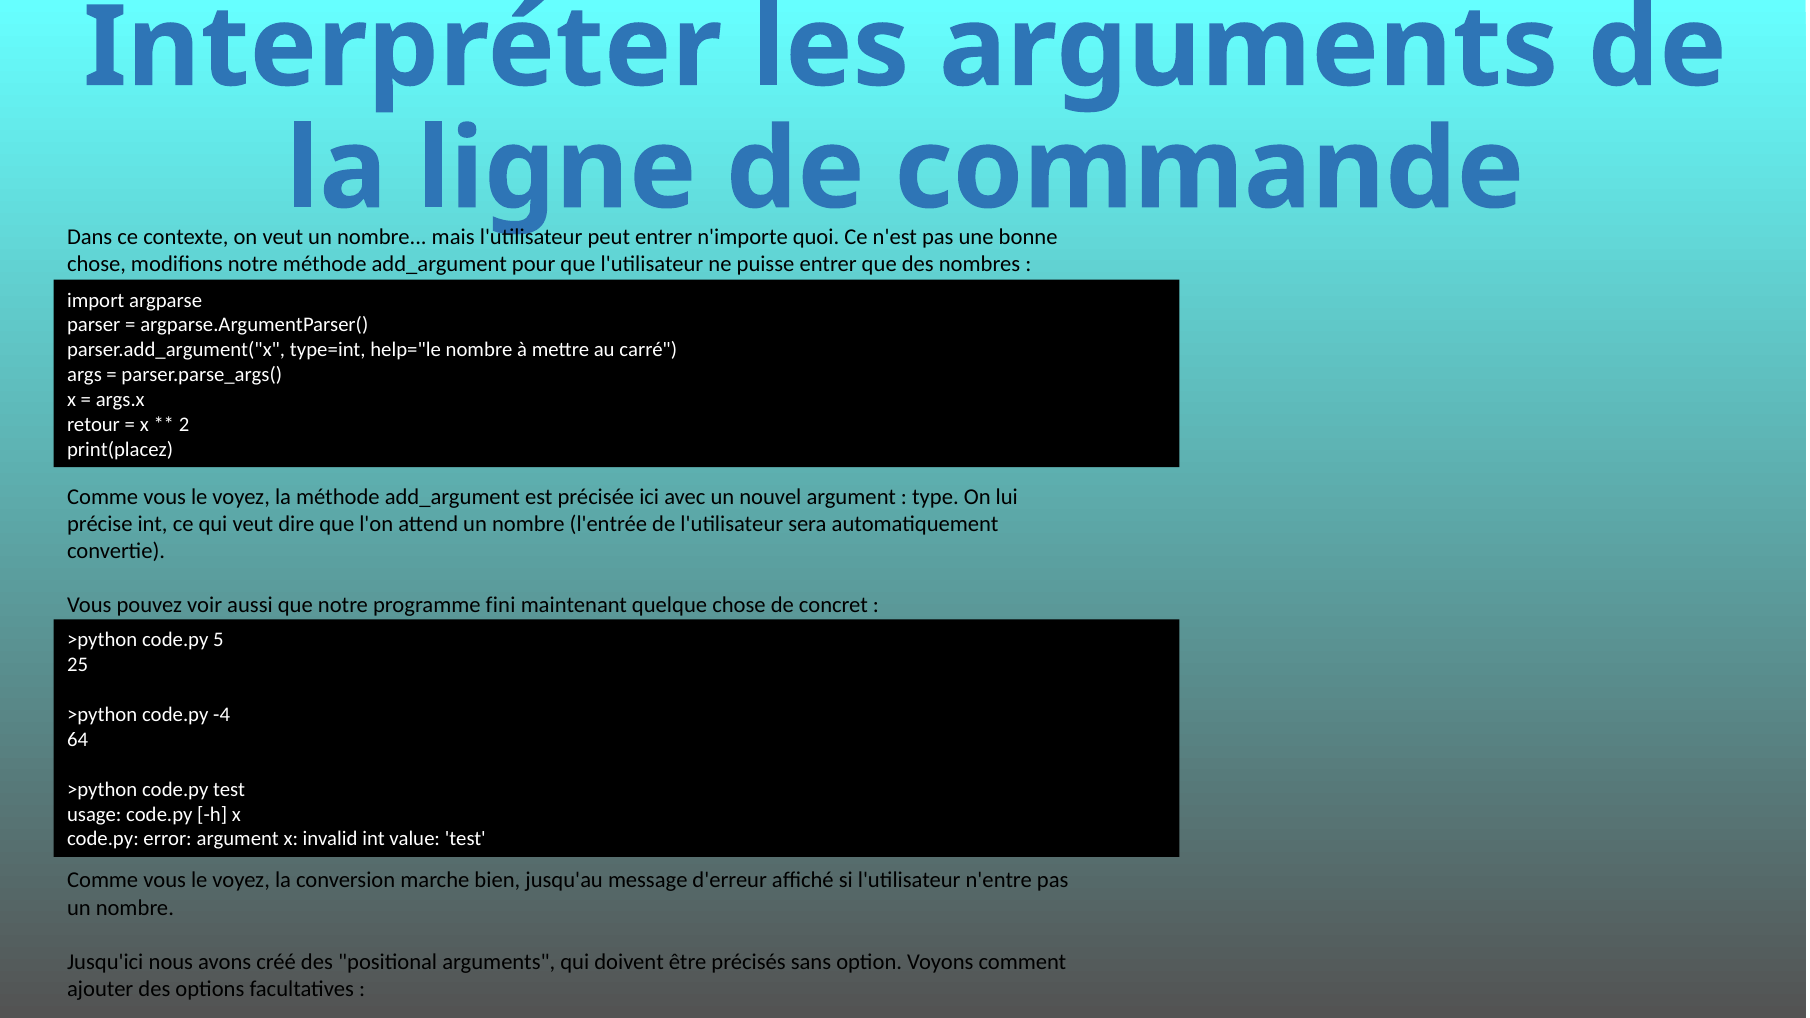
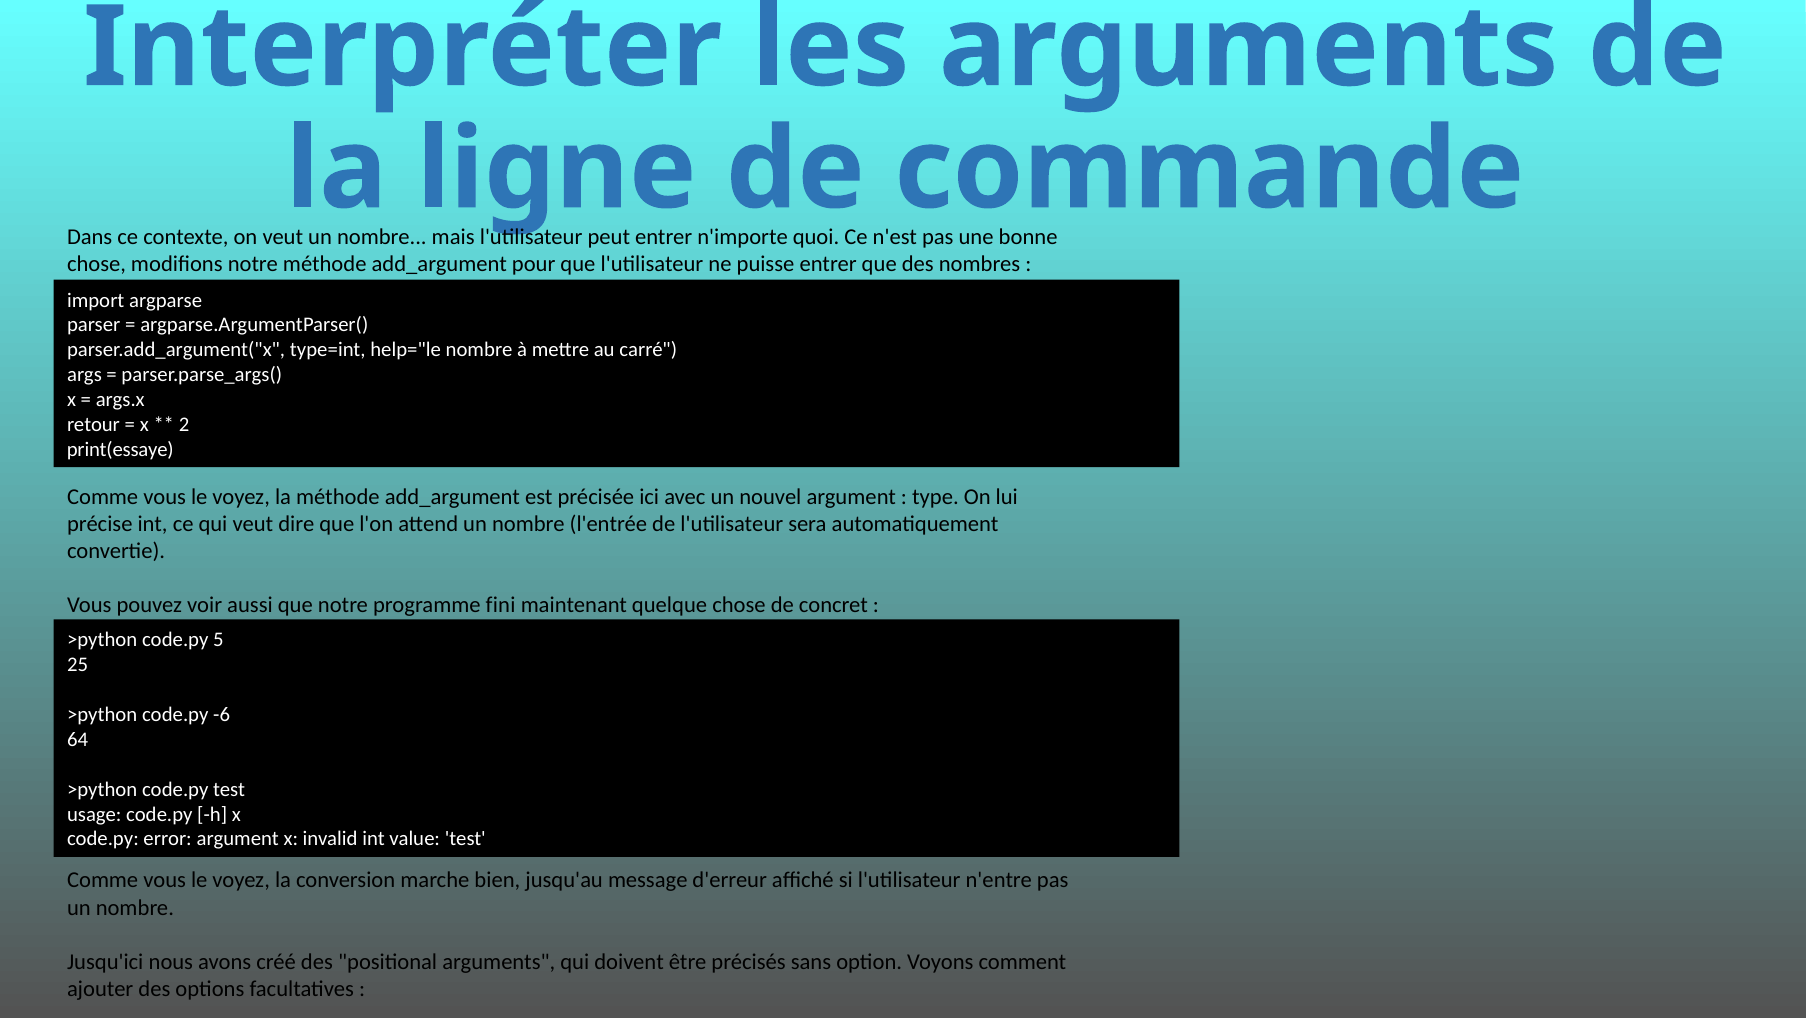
print(placez: print(placez -> print(essaye
-4: -4 -> -6
